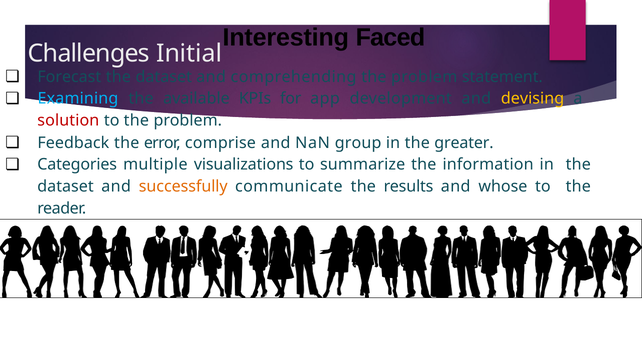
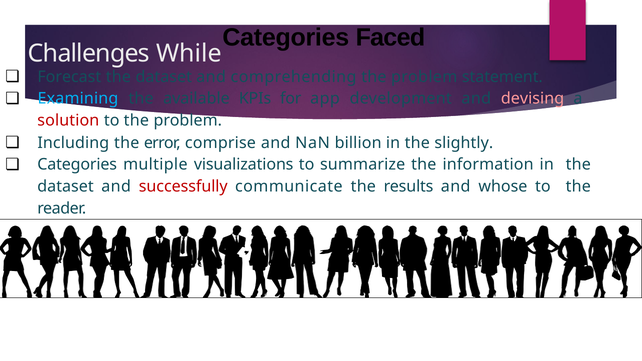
Interesting at (286, 38): Interesting -> Categories
Initial: Initial -> While
devising colour: yellow -> pink
Feedback: Feedback -> Including
group: group -> billion
greater: greater -> slightly
successfully colour: orange -> red
